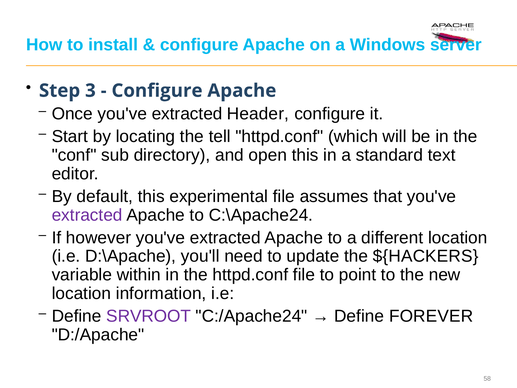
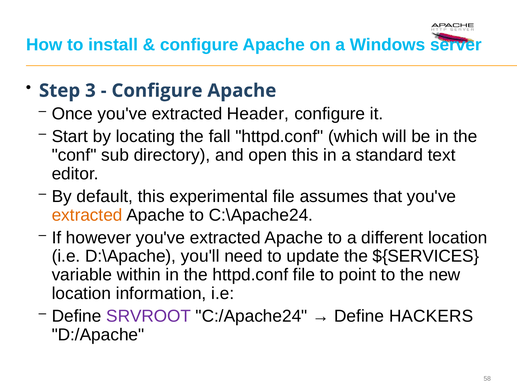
tell: tell -> fall
extracted at (87, 215) colour: purple -> orange
${HACKERS: ${HACKERS -> ${SERVICES
FOREVER: FOREVER -> HACKERS
